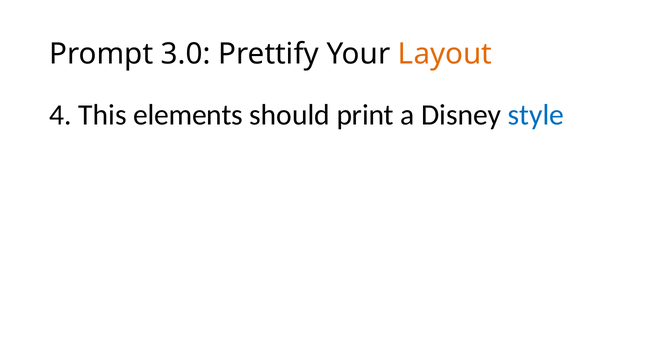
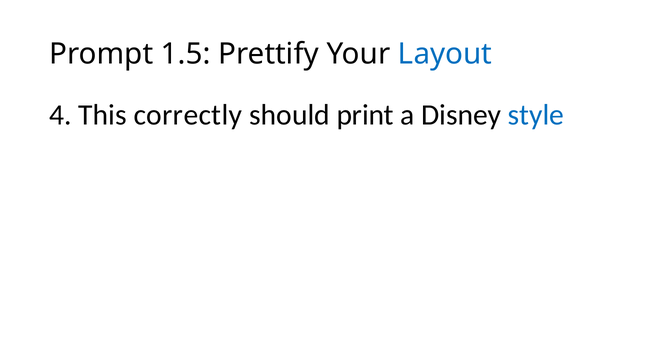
3.0: 3.0 -> 1.5
Layout colour: orange -> blue
elements: elements -> correctly
